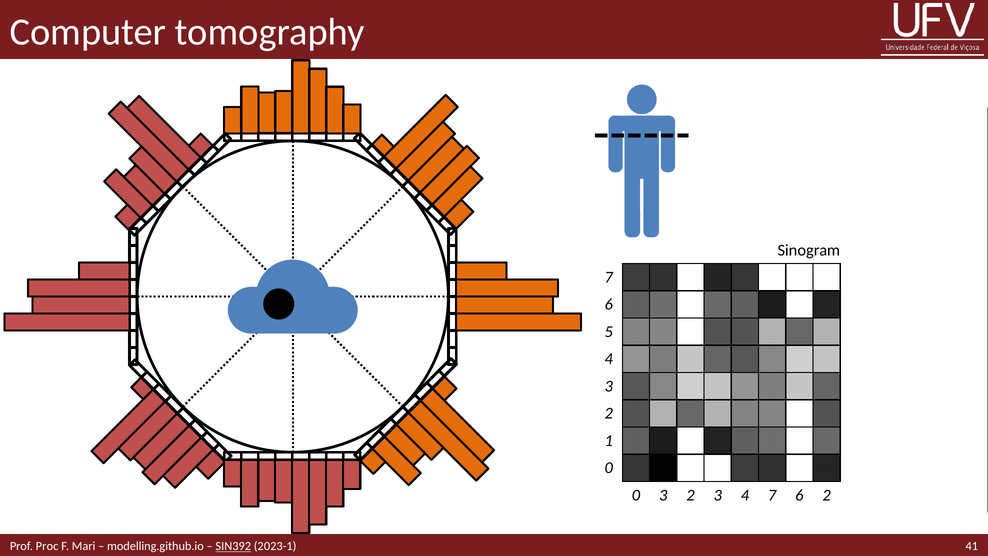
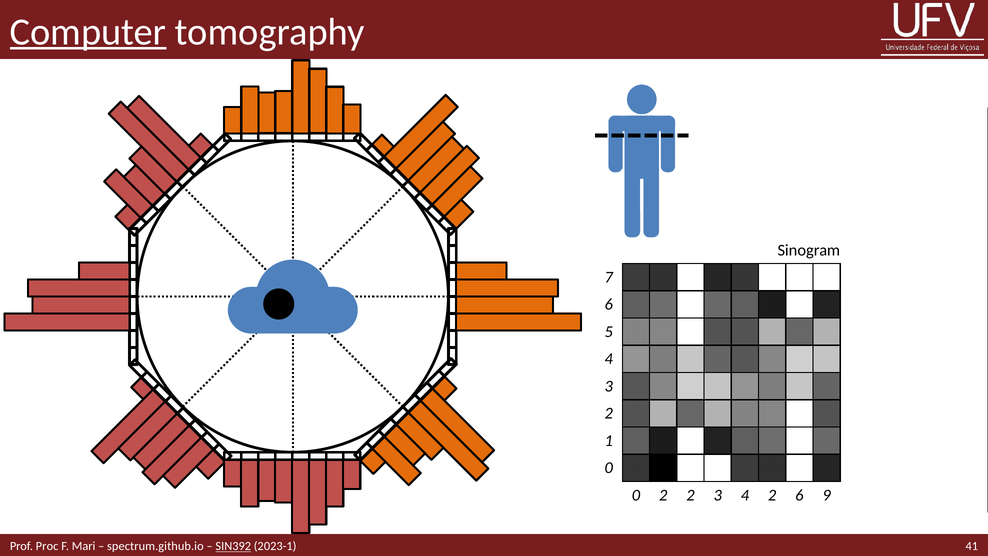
Computer underline: none -> present
0 3: 3 -> 2
4 7: 7 -> 2
6 2: 2 -> 9
modelling.github.io: modelling.github.io -> spectrum.github.io
